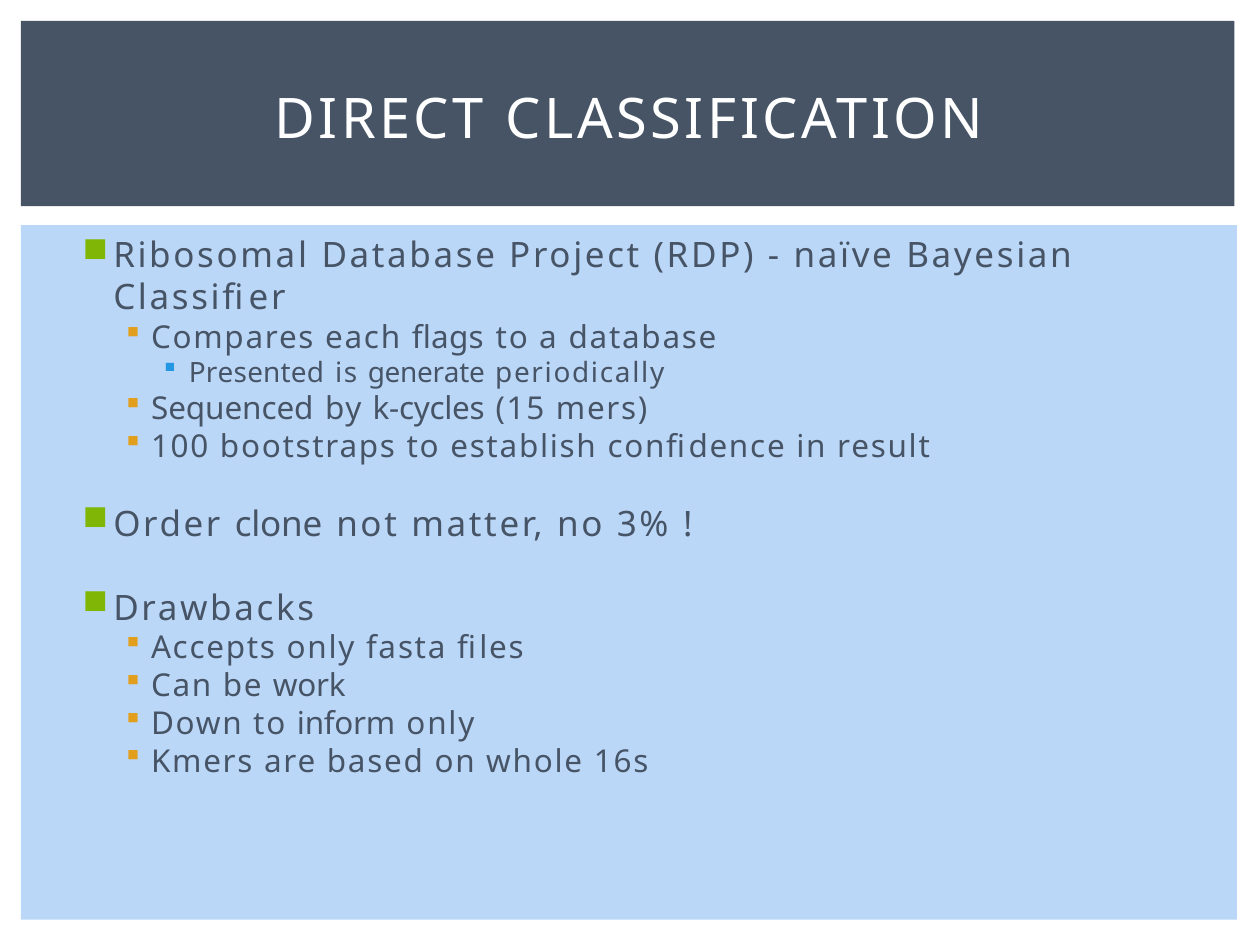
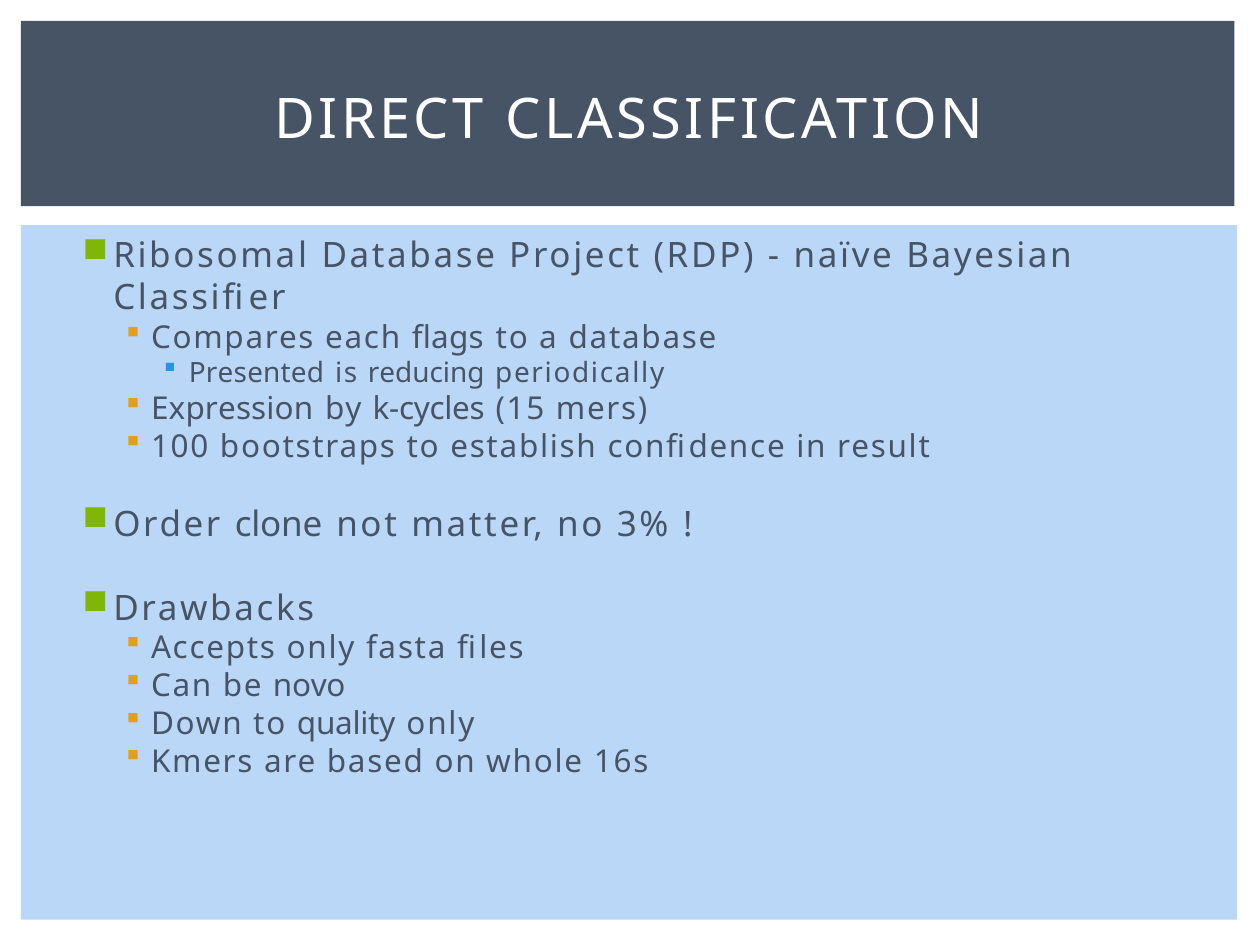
generate: generate -> reducing
Sequenced: Sequenced -> Expression
work: work -> novo
inform: inform -> quality
